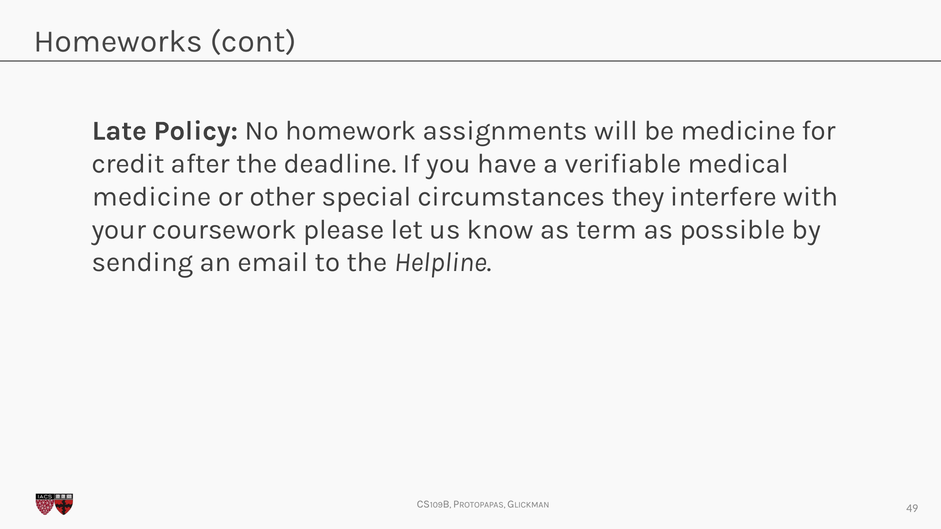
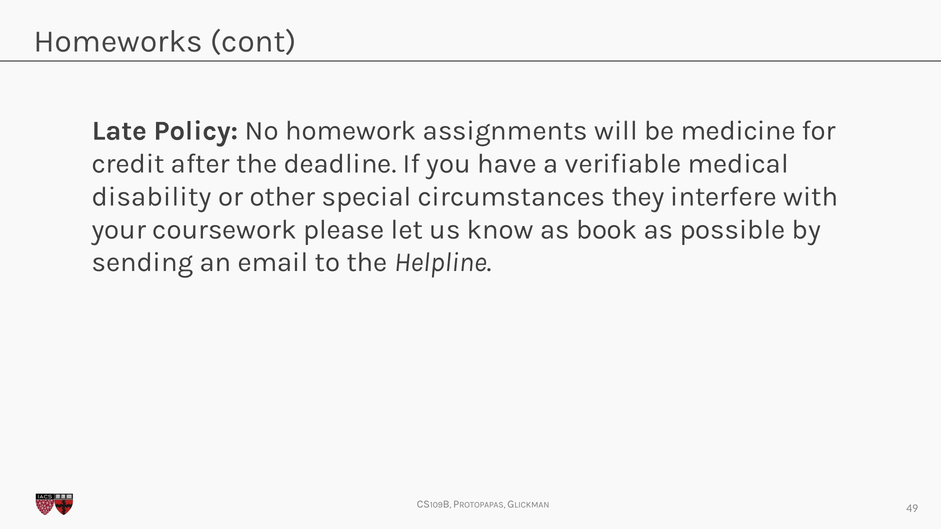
medicine at (152, 197): medicine -> disability
term: term -> book
